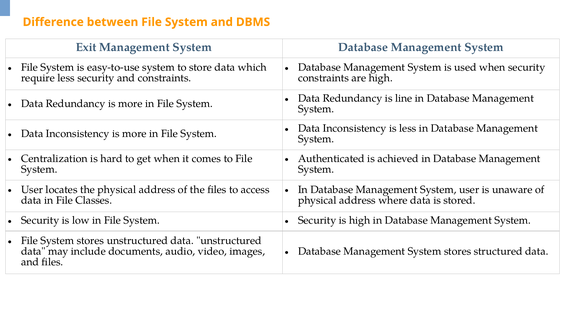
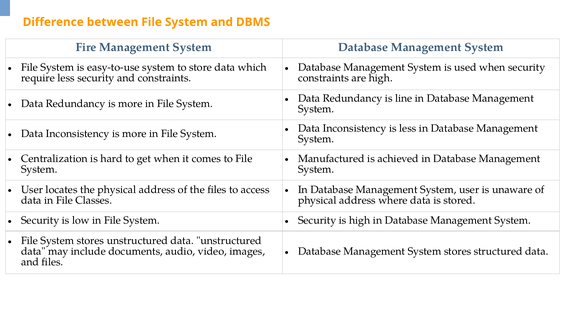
Exit: Exit -> Fire
Authenticated: Authenticated -> Manufactured
